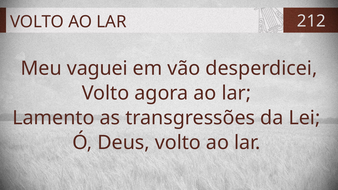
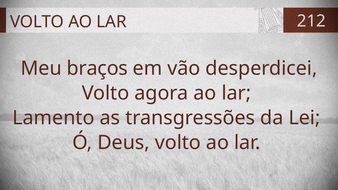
vaguei: vaguei -> braços
